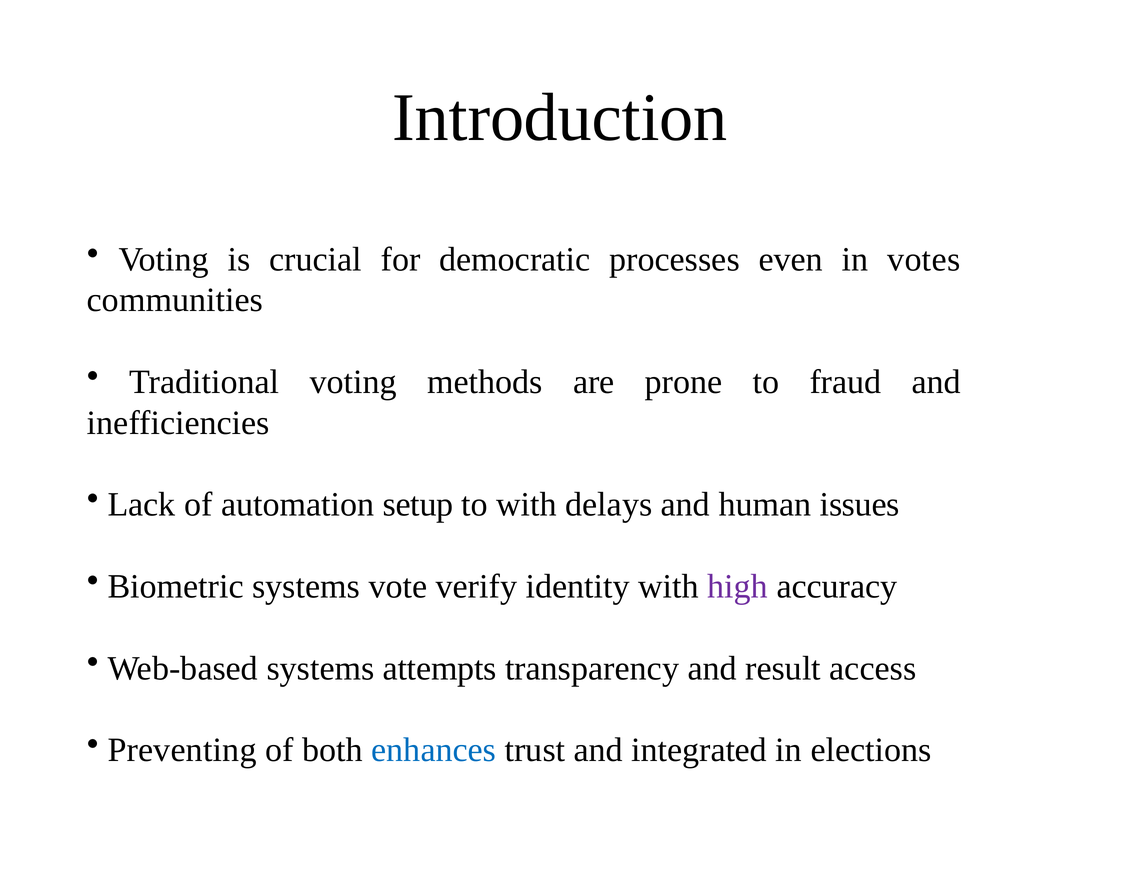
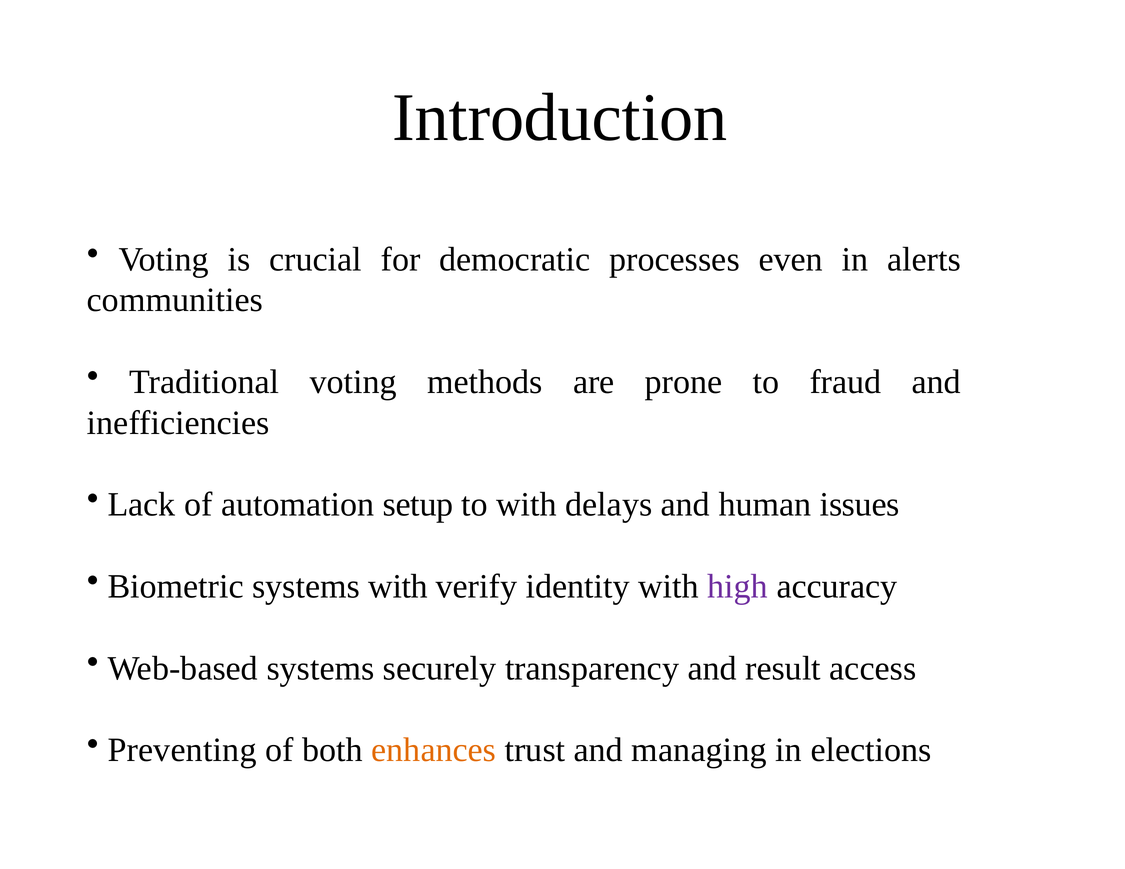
votes: votes -> alerts
systems vote: vote -> with
attempts: attempts -> securely
enhances colour: blue -> orange
integrated: integrated -> managing
